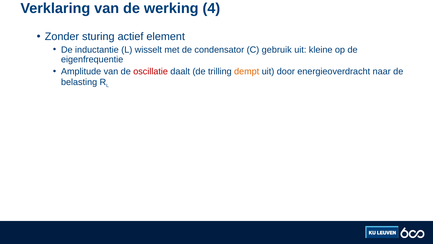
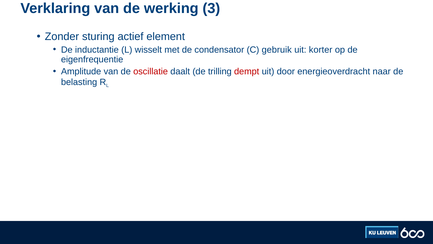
4: 4 -> 3
kleine: kleine -> korter
dempt colour: orange -> red
